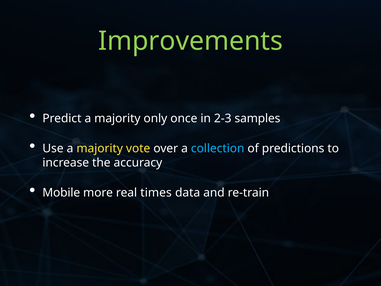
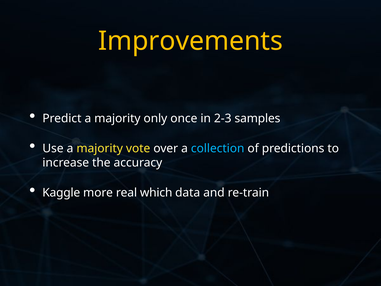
Improvements colour: light green -> yellow
Mobile: Mobile -> Kaggle
times: times -> which
